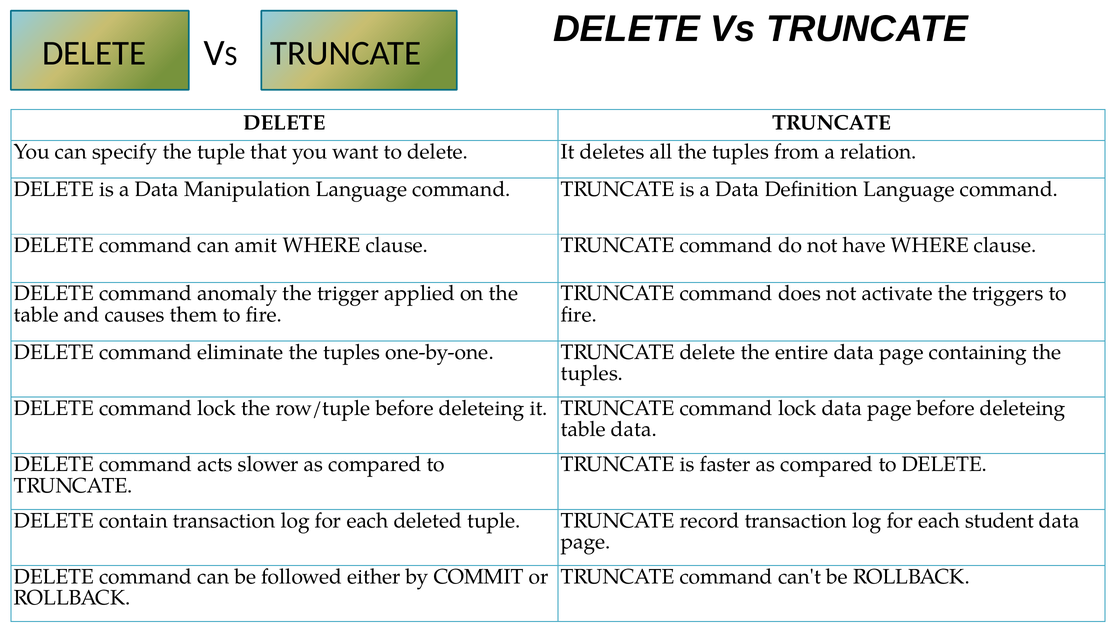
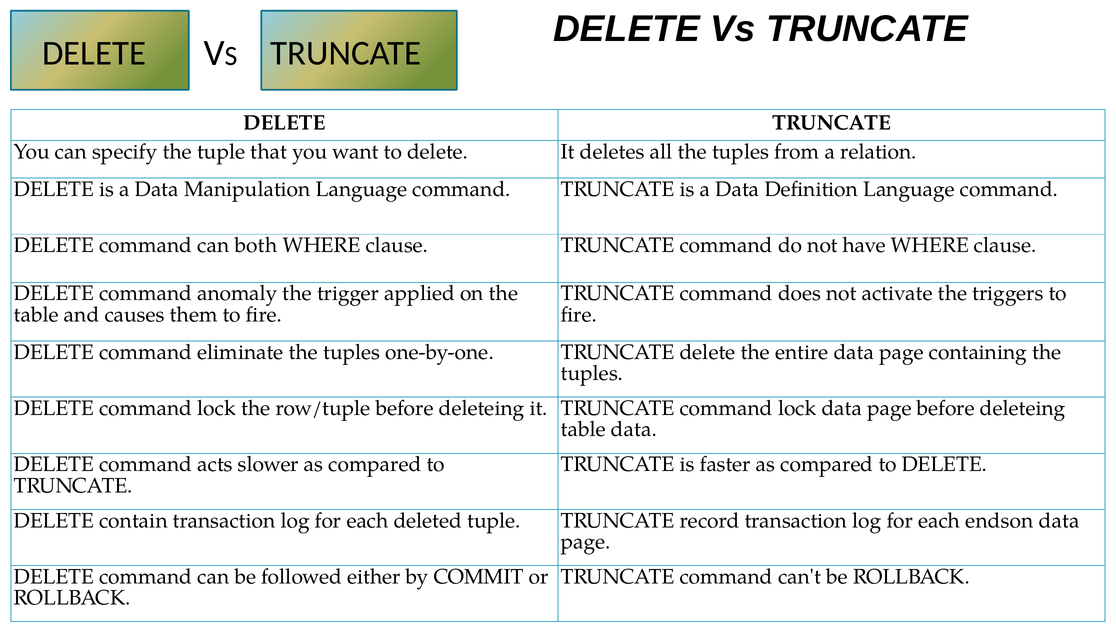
amit: amit -> both
student: student -> endson
